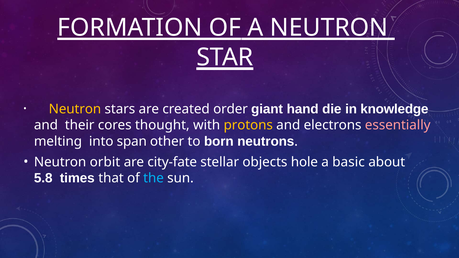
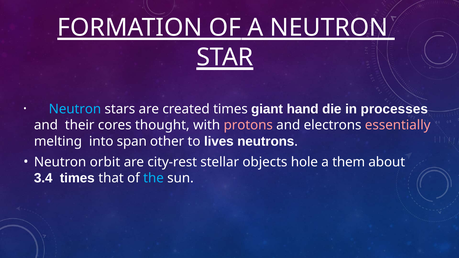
Neutron at (75, 109) colour: yellow -> light blue
created order: order -> times
knowledge: knowledge -> processes
protons colour: yellow -> pink
born: born -> lives
city-fate: city-fate -> city-rest
basic: basic -> them
5.8: 5.8 -> 3.4
